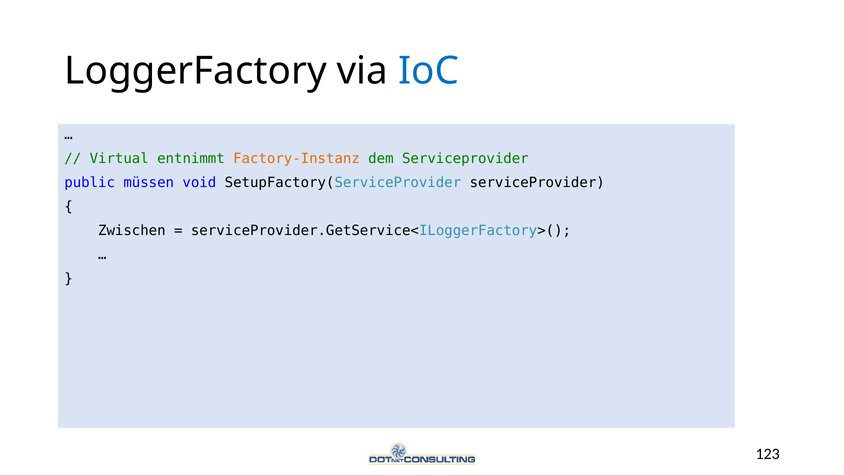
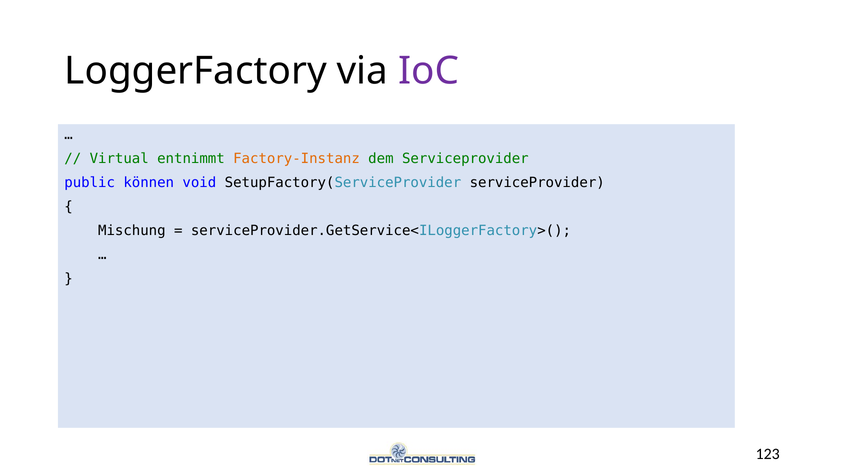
IoC colour: blue -> purple
müssen: müssen -> können
Zwischen: Zwischen -> Mischung
